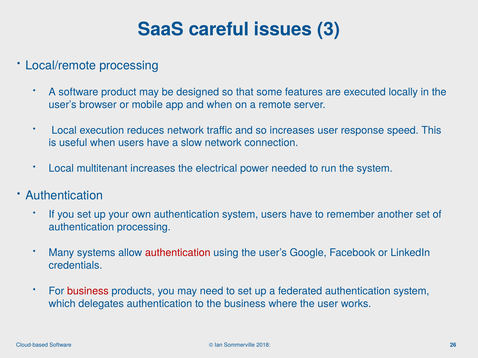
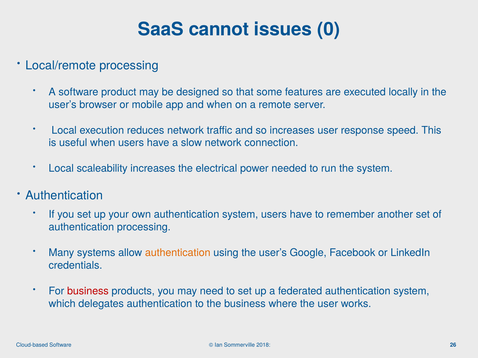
careful: careful -> cannot
3: 3 -> 0
multitenant: multitenant -> scaleability
authentication at (178, 253) colour: red -> orange
